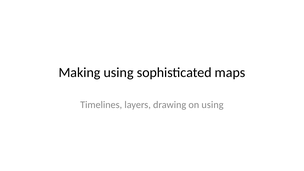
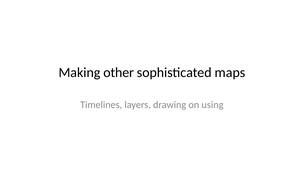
Making using: using -> other
